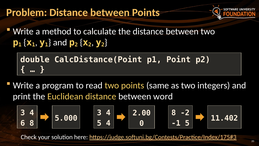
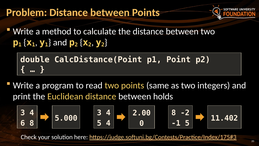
word: word -> holds
